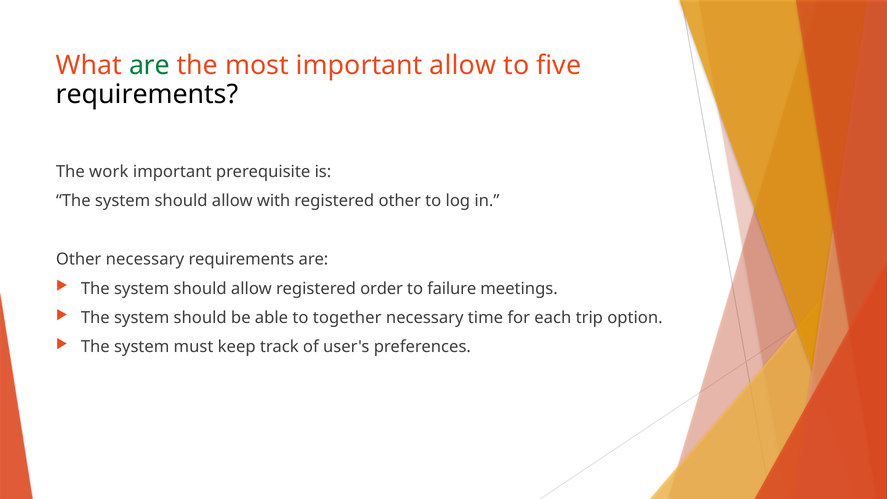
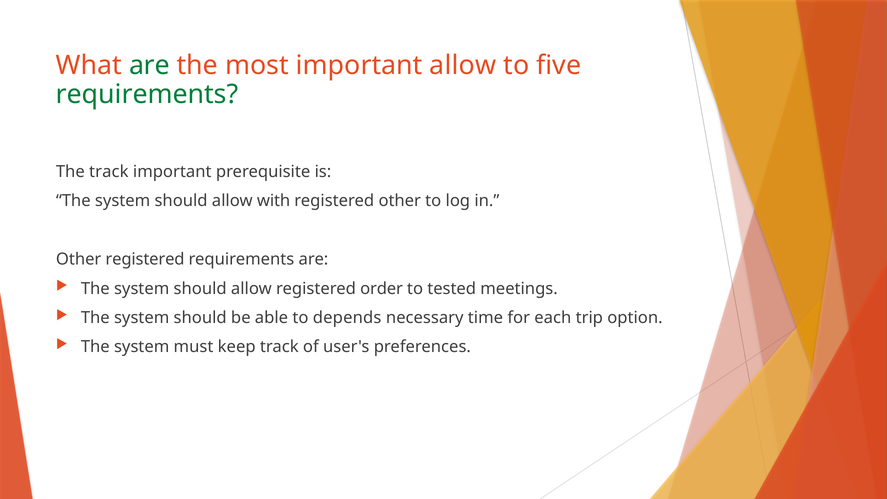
requirements at (147, 95) colour: black -> green
The work: work -> track
Other necessary: necessary -> registered
failure: failure -> tested
together: together -> depends
